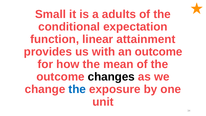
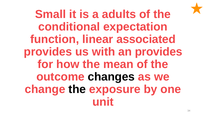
attainment: attainment -> associated
an outcome: outcome -> provides
the at (77, 89) colour: blue -> black
